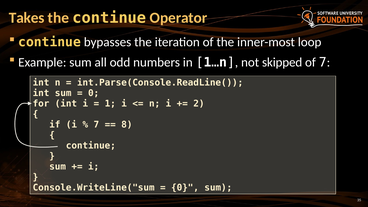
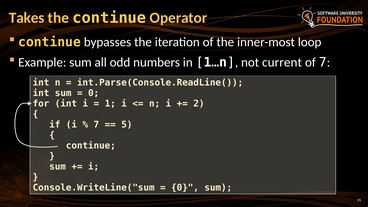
skipped: skipped -> current
8: 8 -> 5
